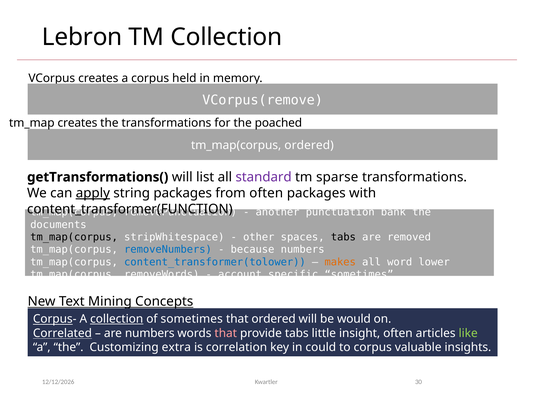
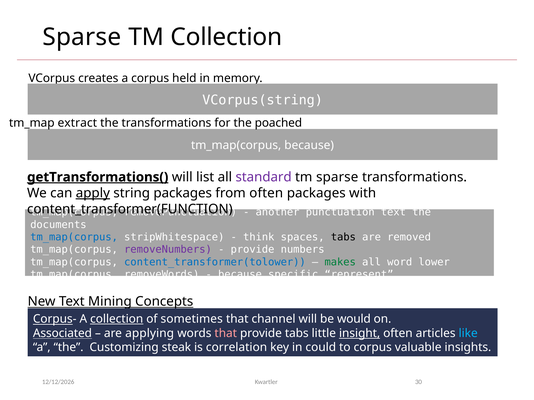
Lebron at (82, 37): Lebron -> Sparse
VCorpus(remove: VCorpus(remove -> VCorpus(string
tm_map creates: creates -> extract
tm_map(corpus ordered: ordered -> because
getTransformations( underline: none -> present
punctuation bank: bank -> text
tm_map(corpus at (74, 237) colour: black -> blue
other: other -> think
removeNumbers colour: blue -> purple
because at (253, 250): because -> provide
makes colour: orange -> green
account at (240, 275): account -> because
specific sometimes: sometimes -> represent
that ordered: ordered -> channel
Correlated: Correlated -> Associated
are numbers: numbers -> applying
insight underline: none -> present
like colour: light green -> light blue
extra: extra -> steak
